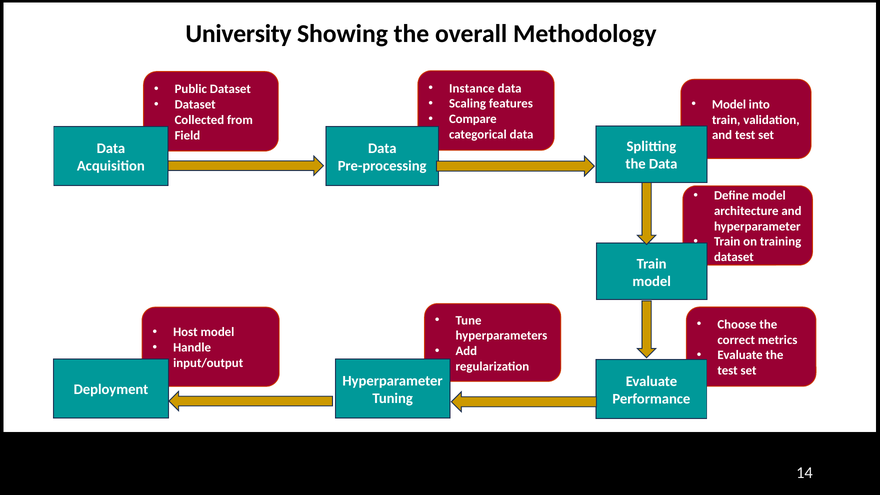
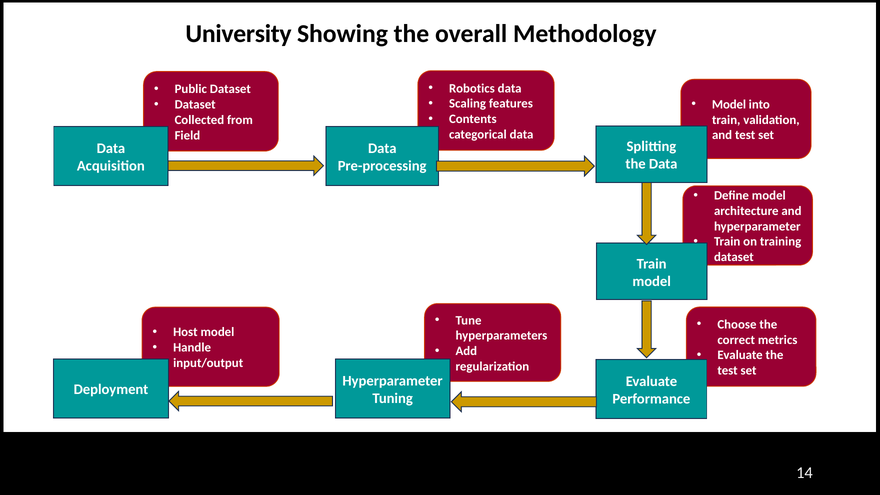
Instance: Instance -> Robotics
Compare: Compare -> Contents
